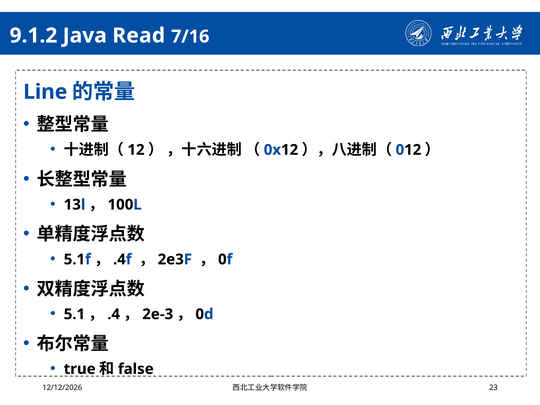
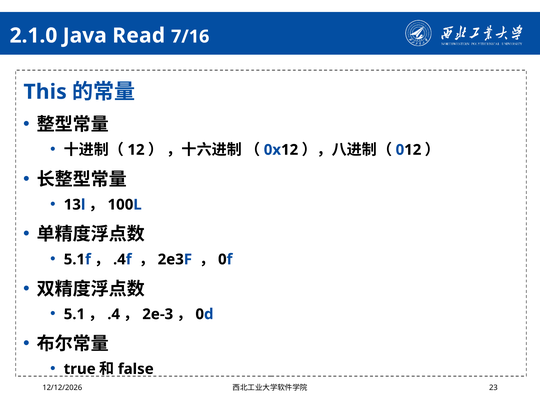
9.1.2: 9.1.2 -> 2.1.0
Line: Line -> This
